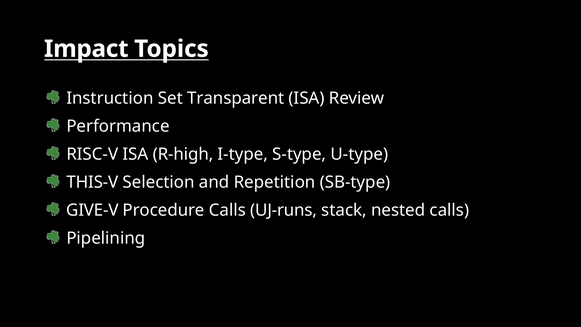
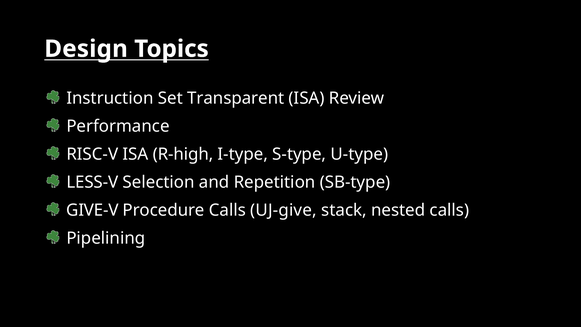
Impact: Impact -> Design
THIS-V: THIS-V -> LESS-V
UJ-runs: UJ-runs -> UJ-give
